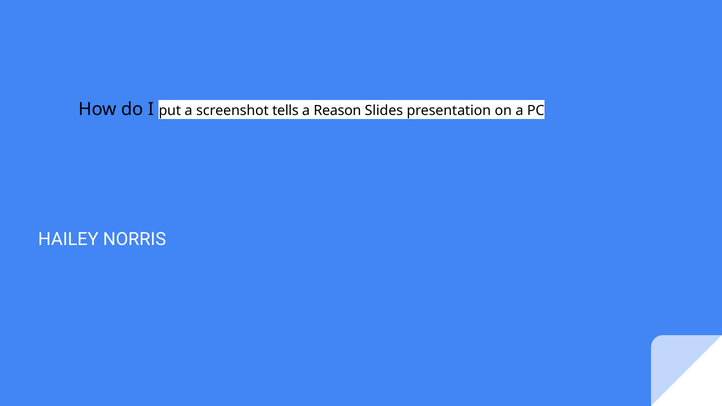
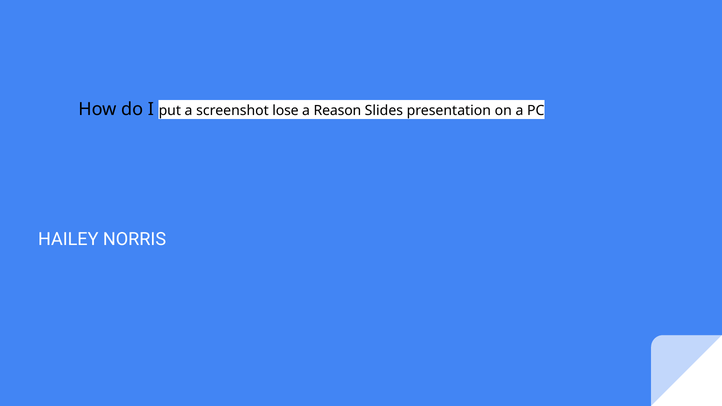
tells: tells -> lose
